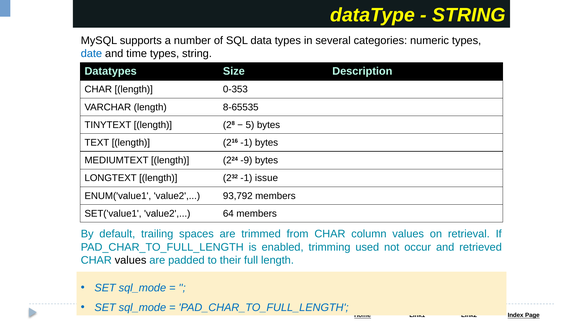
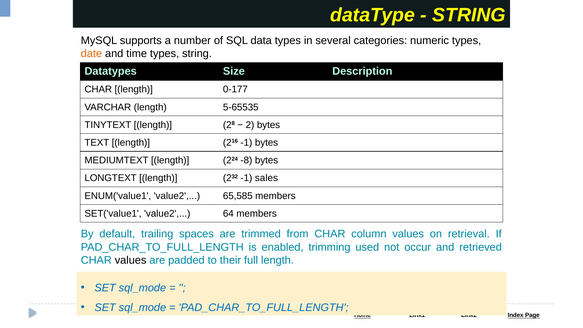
date colour: blue -> orange
0-353: 0-353 -> 0-177
8-65535: 8-65535 -> 5-65535
5: 5 -> 2
-9: -9 -> -8
issue: issue -> sales
93,792: 93,792 -> 65,585
